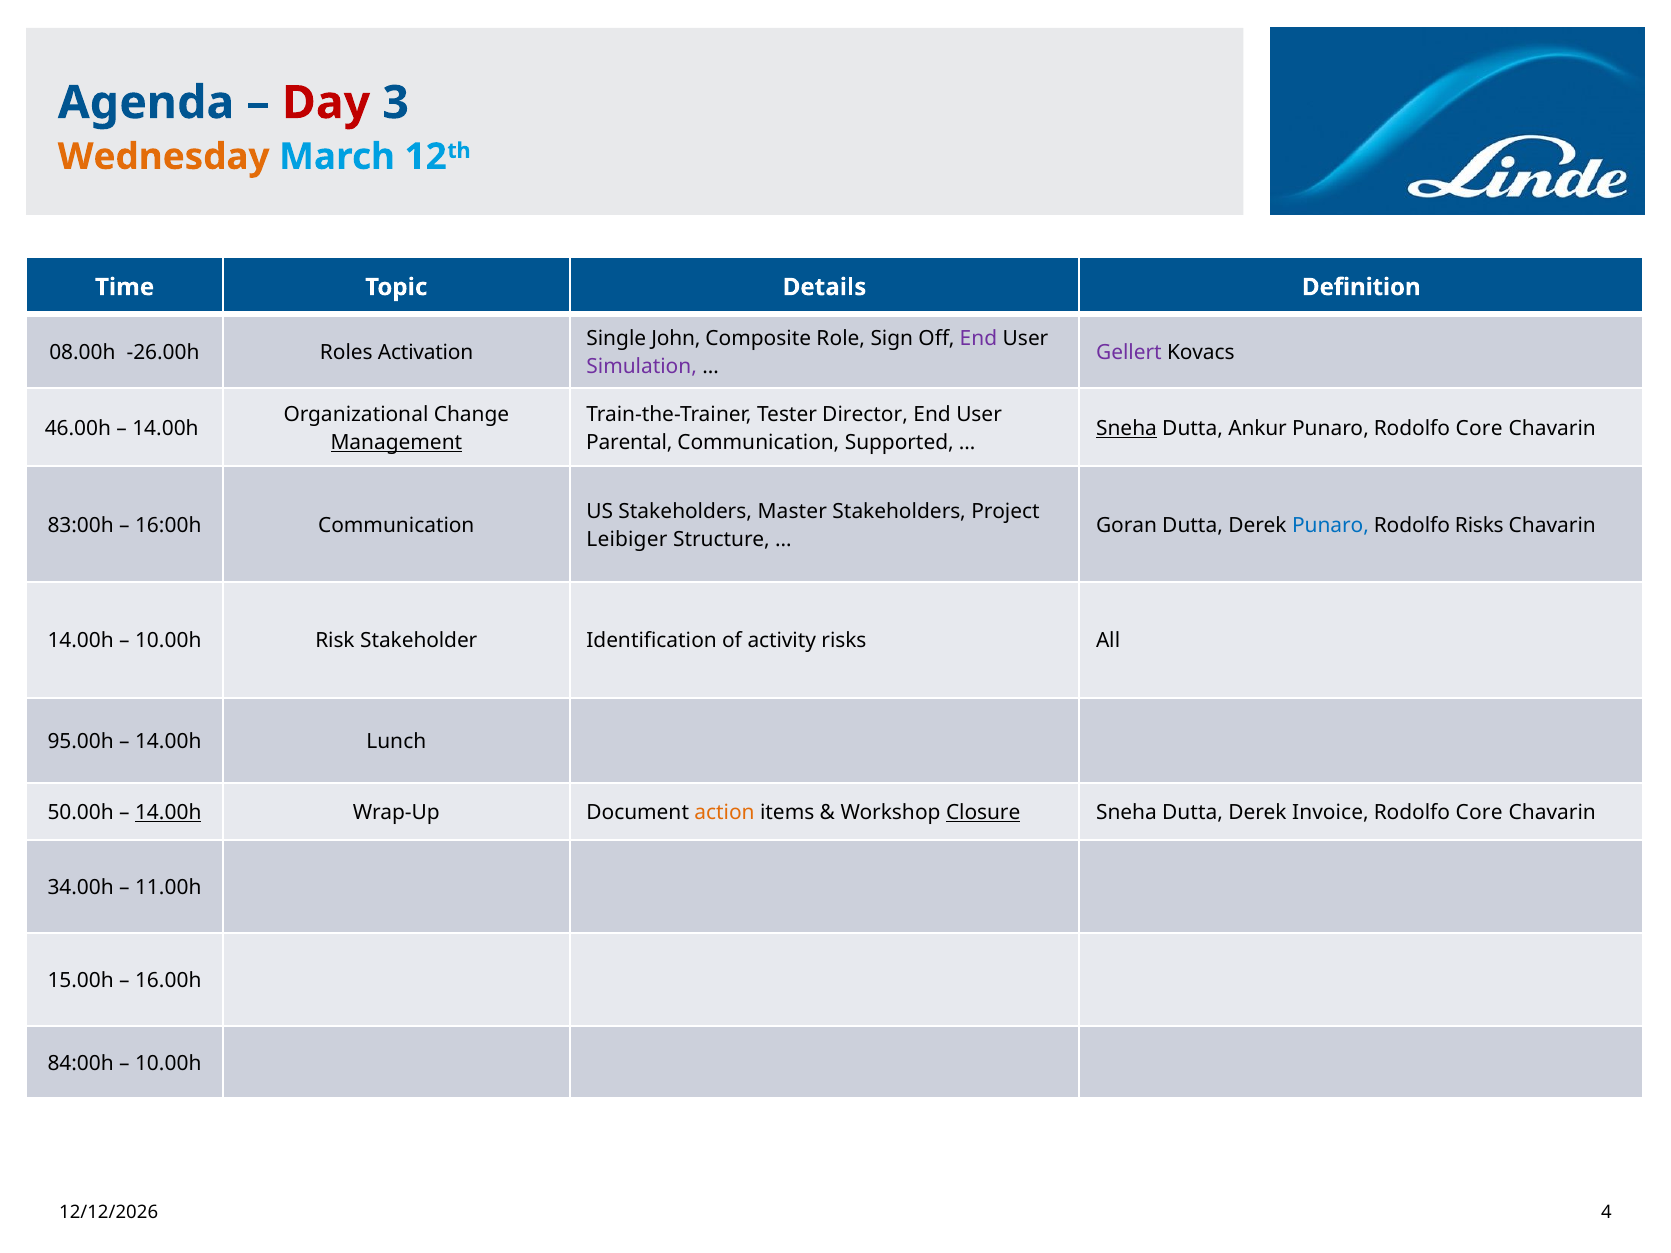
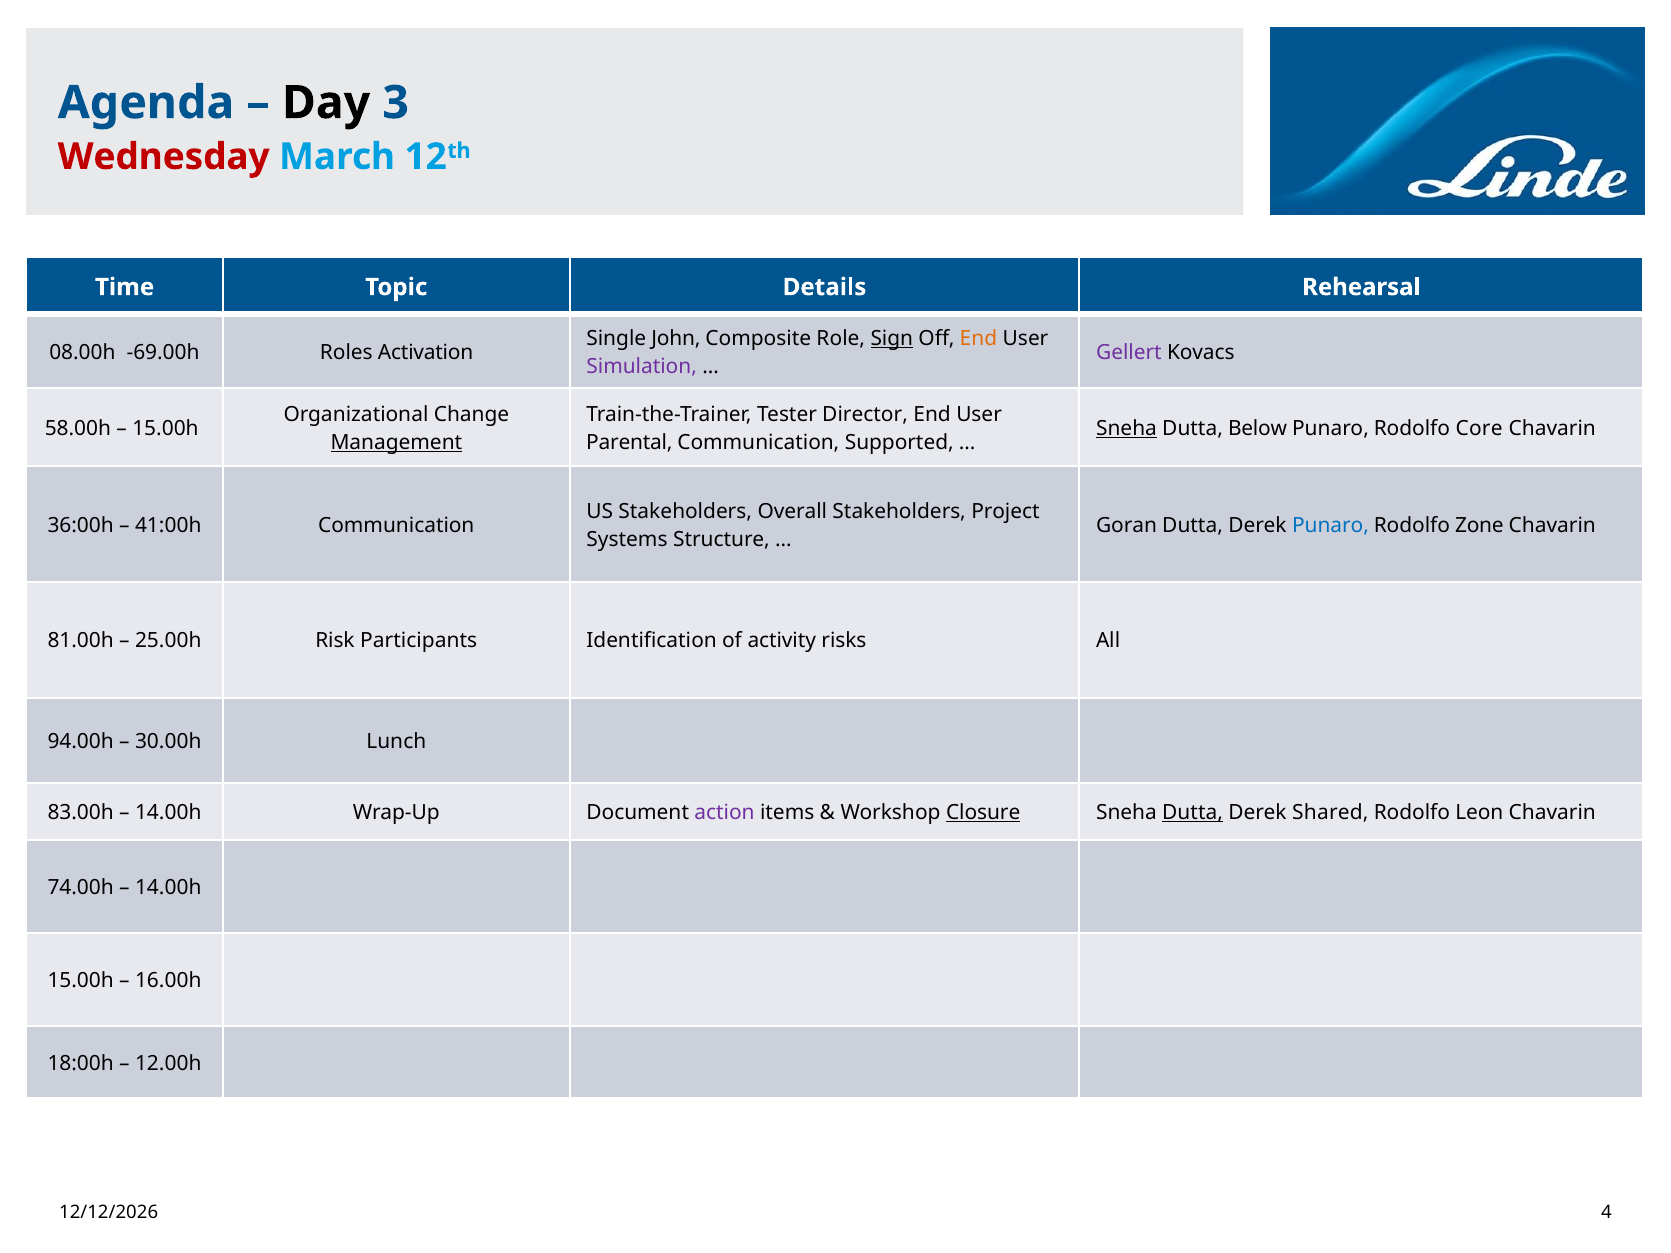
Day colour: red -> black
Wednesday colour: orange -> red
Definition: Definition -> Rehearsal
Sign underline: none -> present
End at (978, 338) colour: purple -> orange
-26.00h: -26.00h -> -69.00h
46.00h: 46.00h -> 58.00h
14.00h at (165, 428): 14.00h -> 15.00h
Ankur: Ankur -> Below
Master: Master -> Overall
83:00h: 83:00h -> 36:00h
16:00h: 16:00h -> 41:00h
Rodolfo Risks: Risks -> Zone
Leibiger: Leibiger -> Systems
14.00h at (81, 641): 14.00h -> 81.00h
10.00h at (168, 641): 10.00h -> 25.00h
Stakeholder: Stakeholder -> Participants
95.00h: 95.00h -> 94.00h
14.00h at (168, 742): 14.00h -> 30.00h
50.00h: 50.00h -> 83.00h
14.00h at (168, 813) underline: present -> none
action colour: orange -> purple
Dutta at (1193, 813) underline: none -> present
Invoice: Invoice -> Shared
Core at (1479, 813): Core -> Leon
34.00h: 34.00h -> 74.00h
11.00h at (168, 888): 11.00h -> 14.00h
84:00h: 84:00h -> 18:00h
10.00h at (168, 1064): 10.00h -> 12.00h
